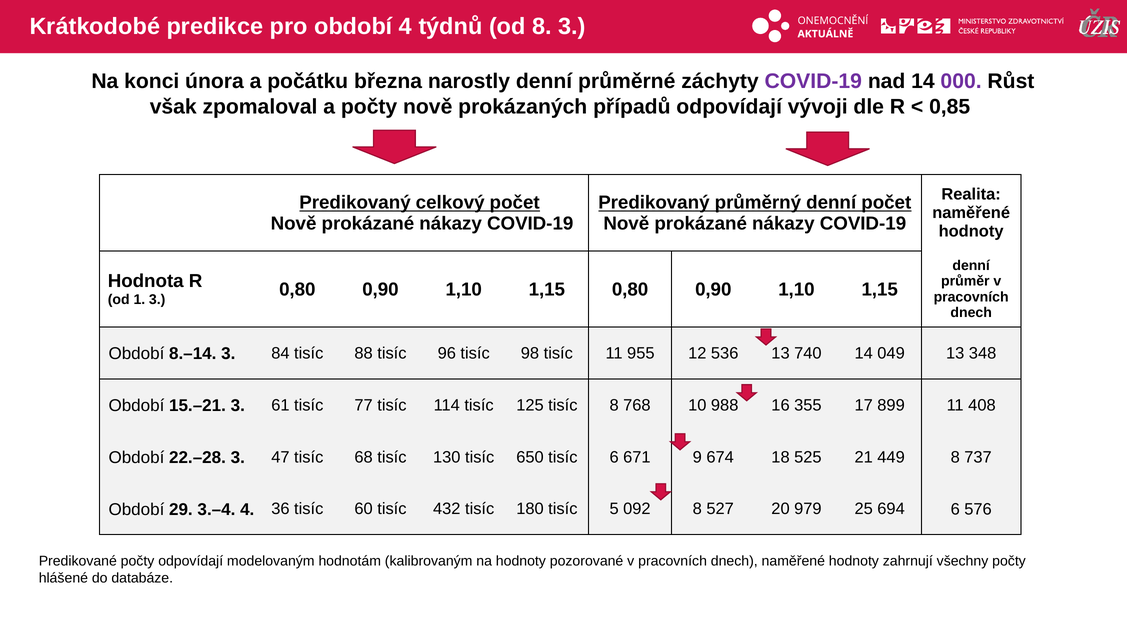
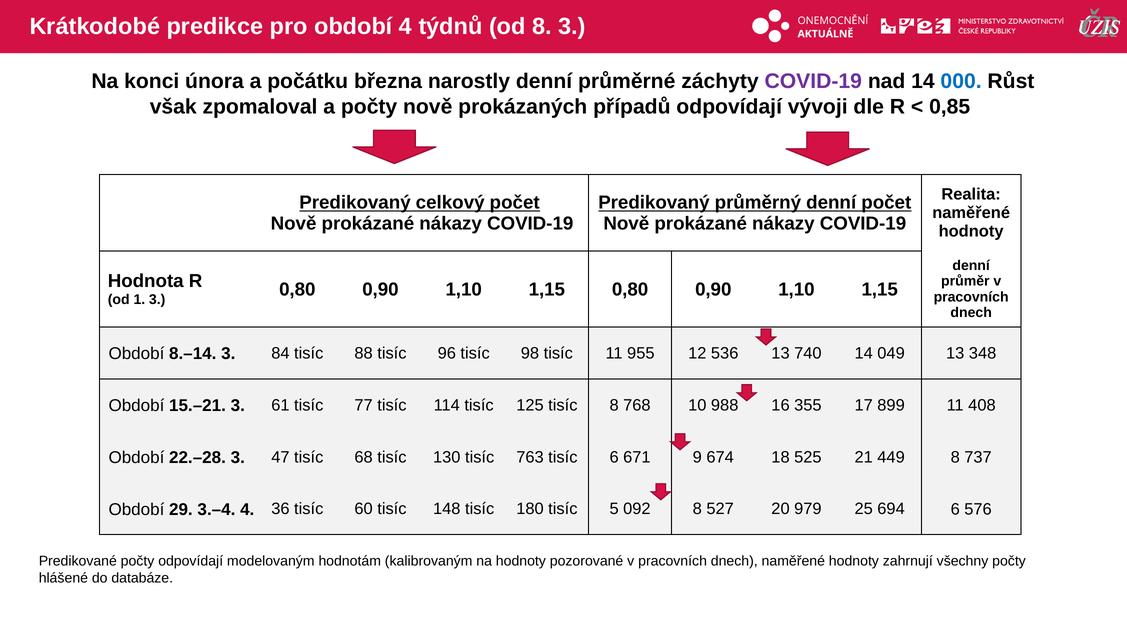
000 colour: purple -> blue
650: 650 -> 763
432: 432 -> 148
